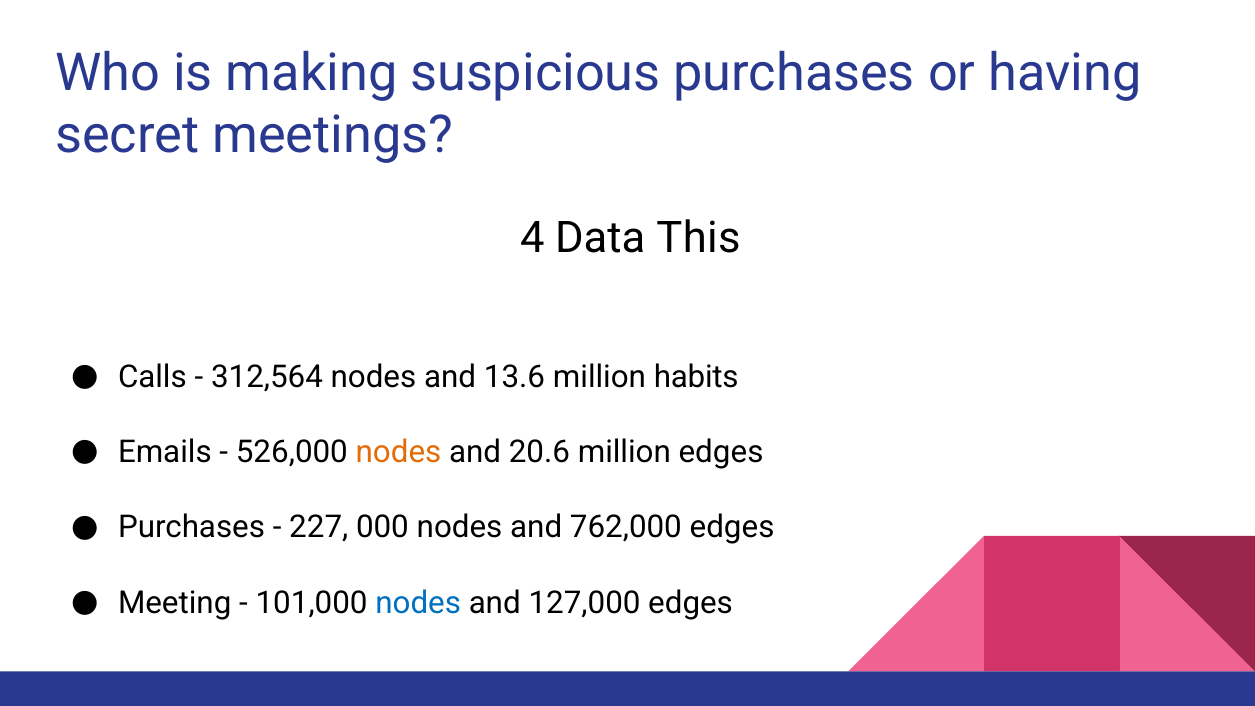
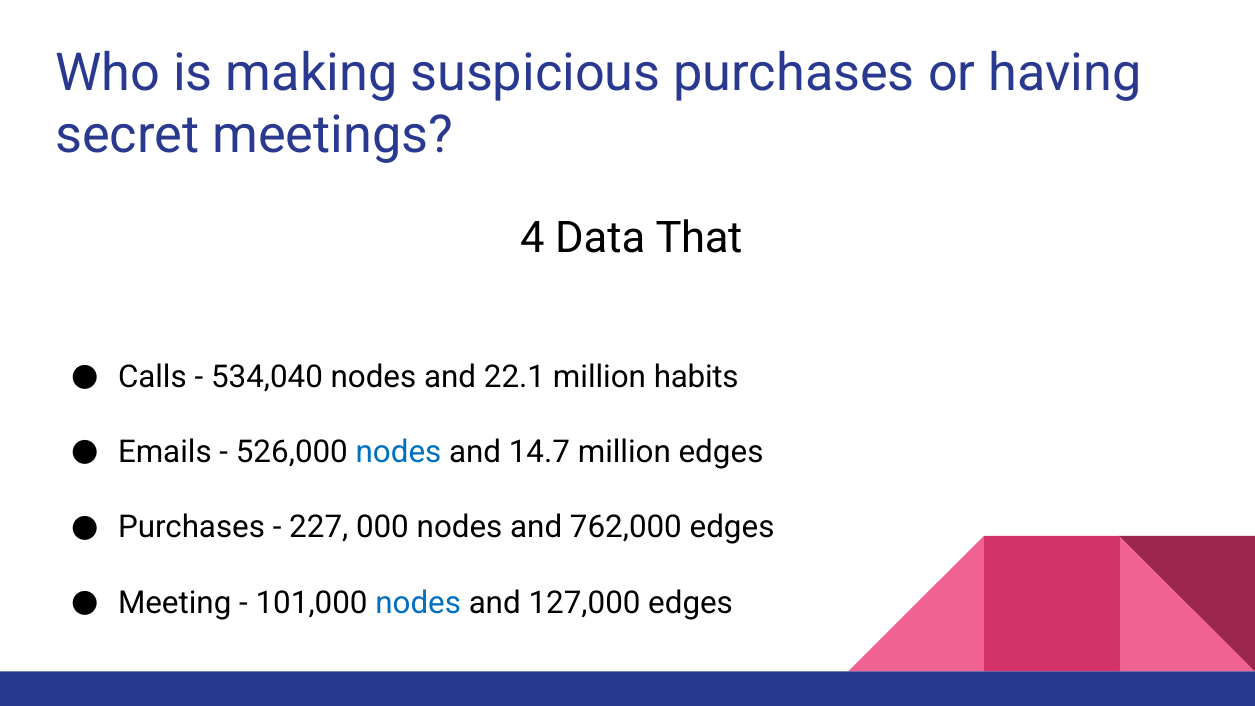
This: This -> That
312,564: 312,564 -> 534,040
13.6: 13.6 -> 22.1
nodes at (398, 452) colour: orange -> blue
20.6: 20.6 -> 14.7
